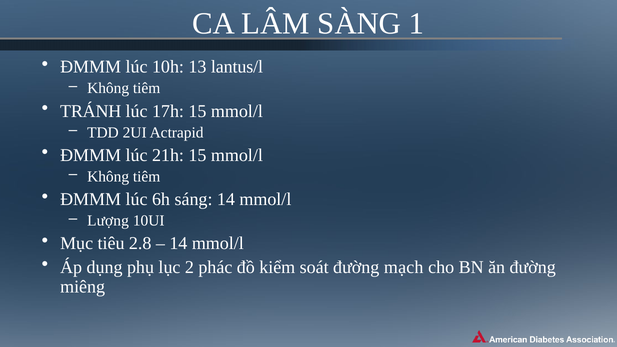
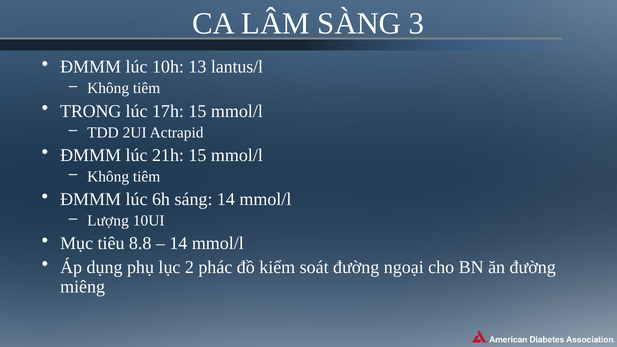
1: 1 -> 3
TRÁNH: TRÁNH -> TRONG
2.8: 2.8 -> 8.8
mạch: mạch -> ngoại
